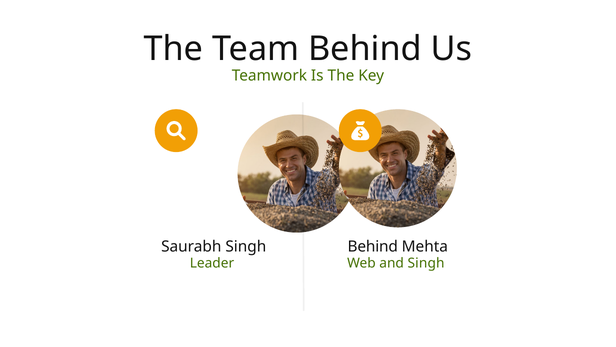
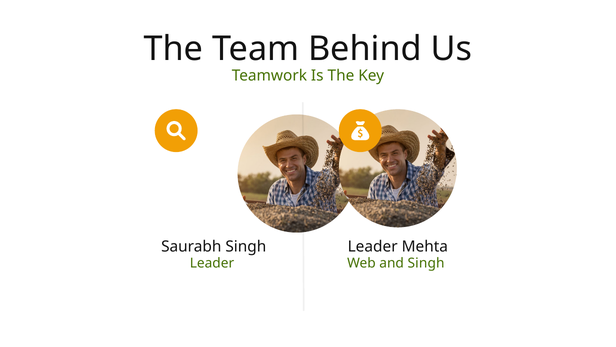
Behind at (373, 246): Behind -> Leader
